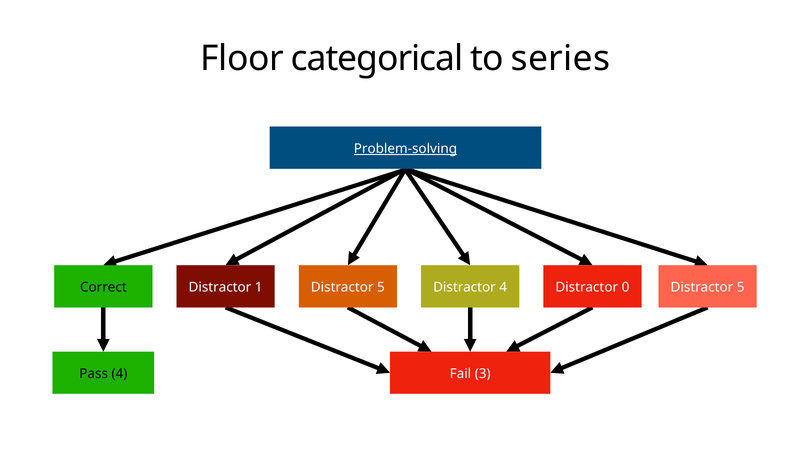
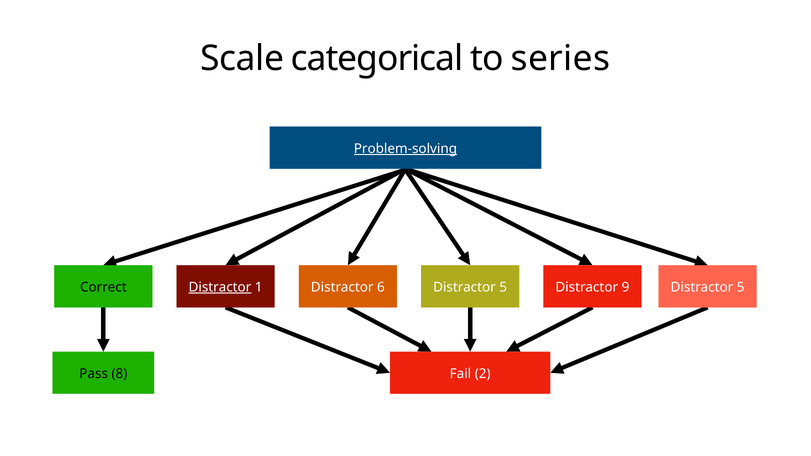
Floor: Floor -> Scale
Distractor at (220, 287) underline: none -> present
1 Distractor 5: 5 -> 6
4 at (503, 287): 4 -> 5
0: 0 -> 9
Pass 4: 4 -> 8
3: 3 -> 2
